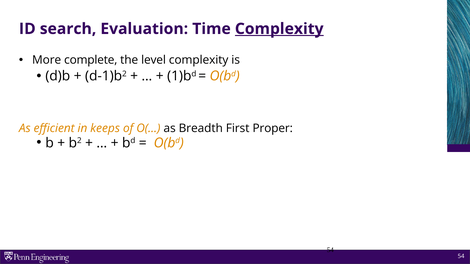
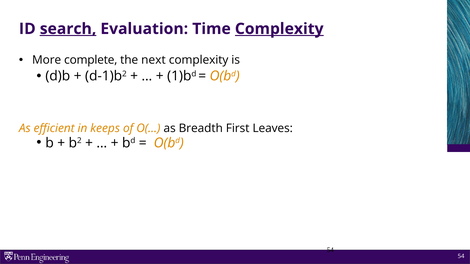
search underline: none -> present
level: level -> next
Proper: Proper -> Leaves
